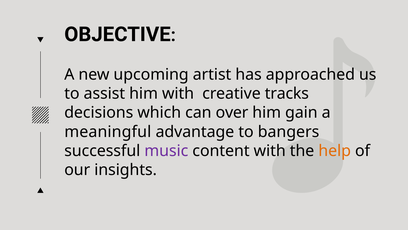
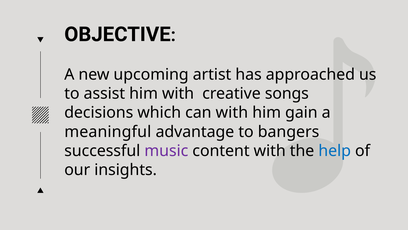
tracks: tracks -> songs
can over: over -> with
help colour: orange -> blue
